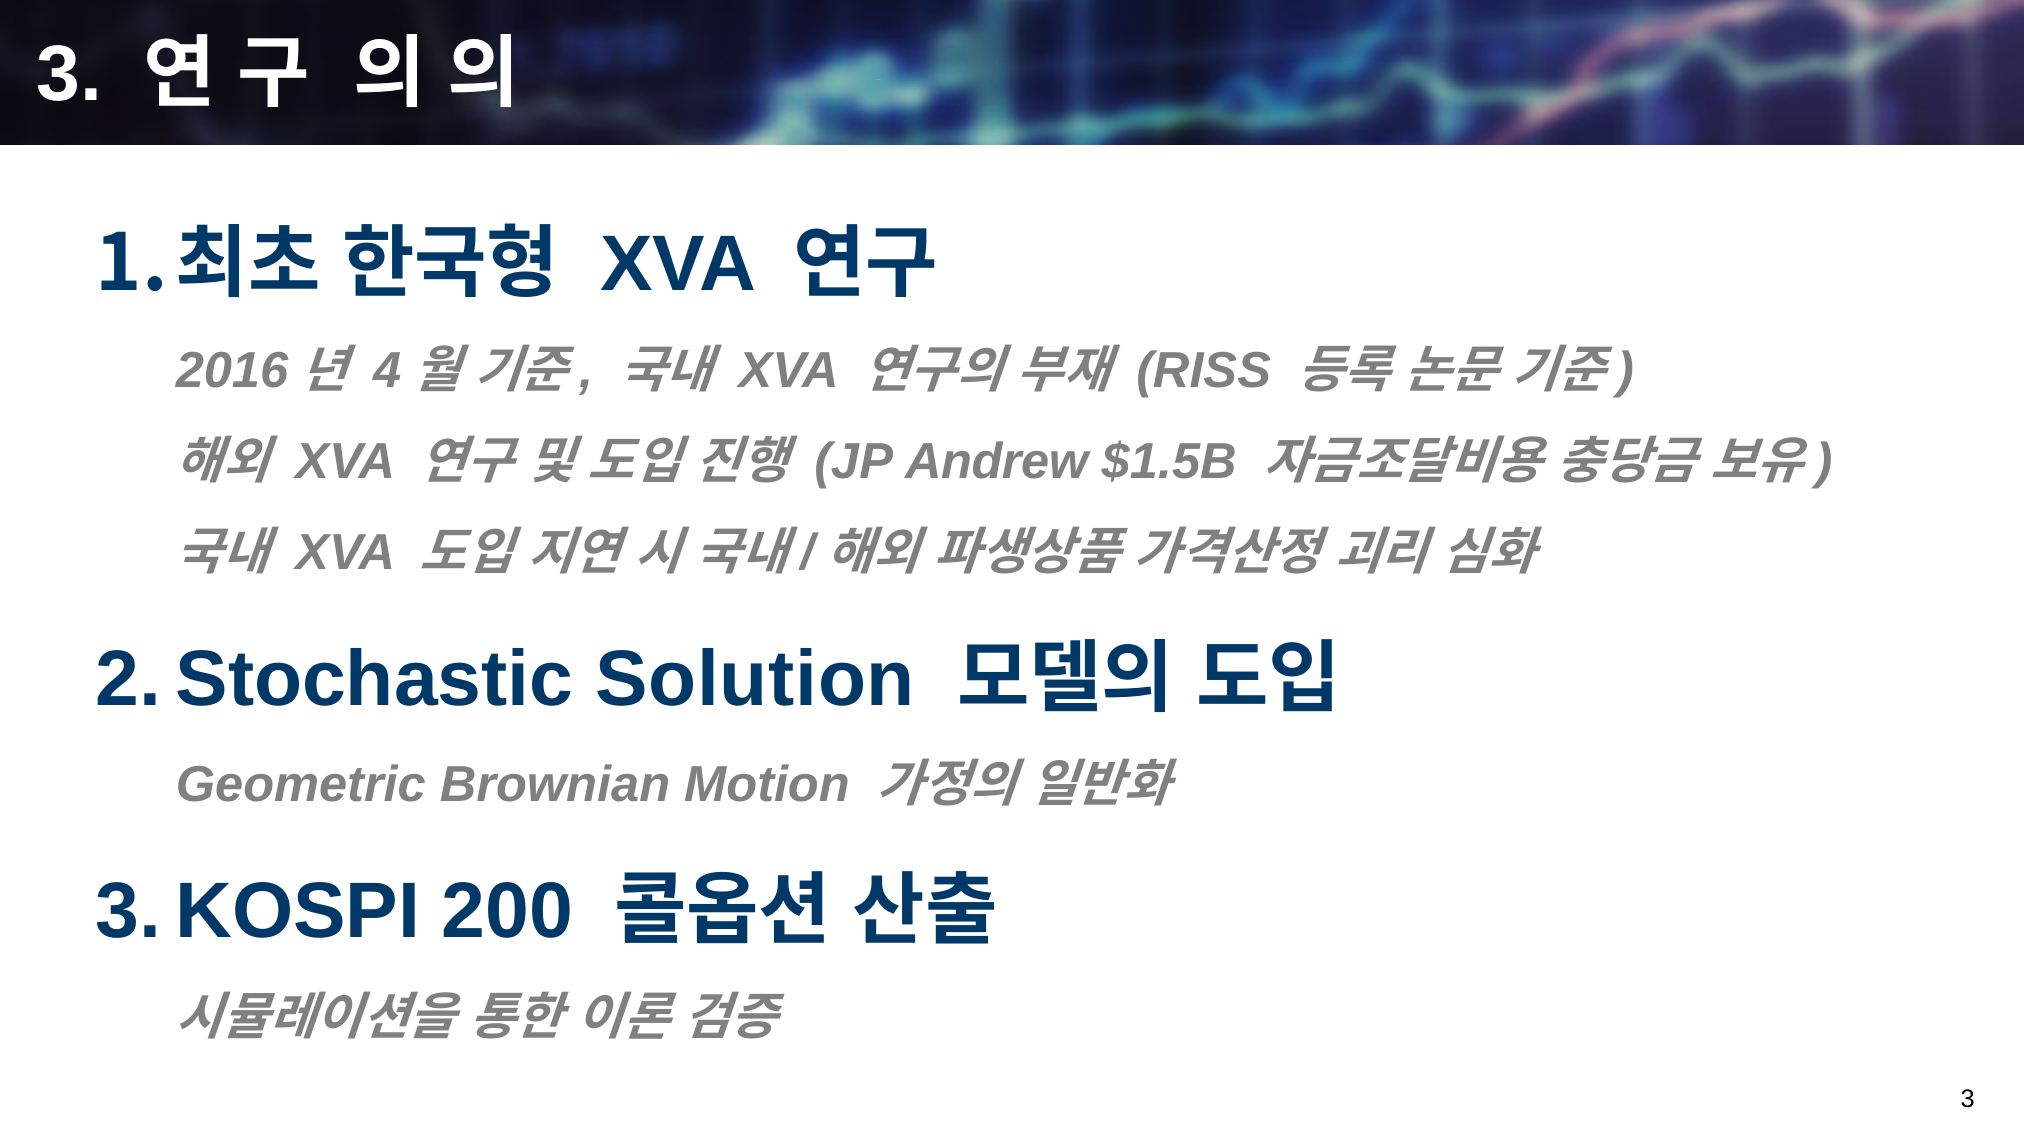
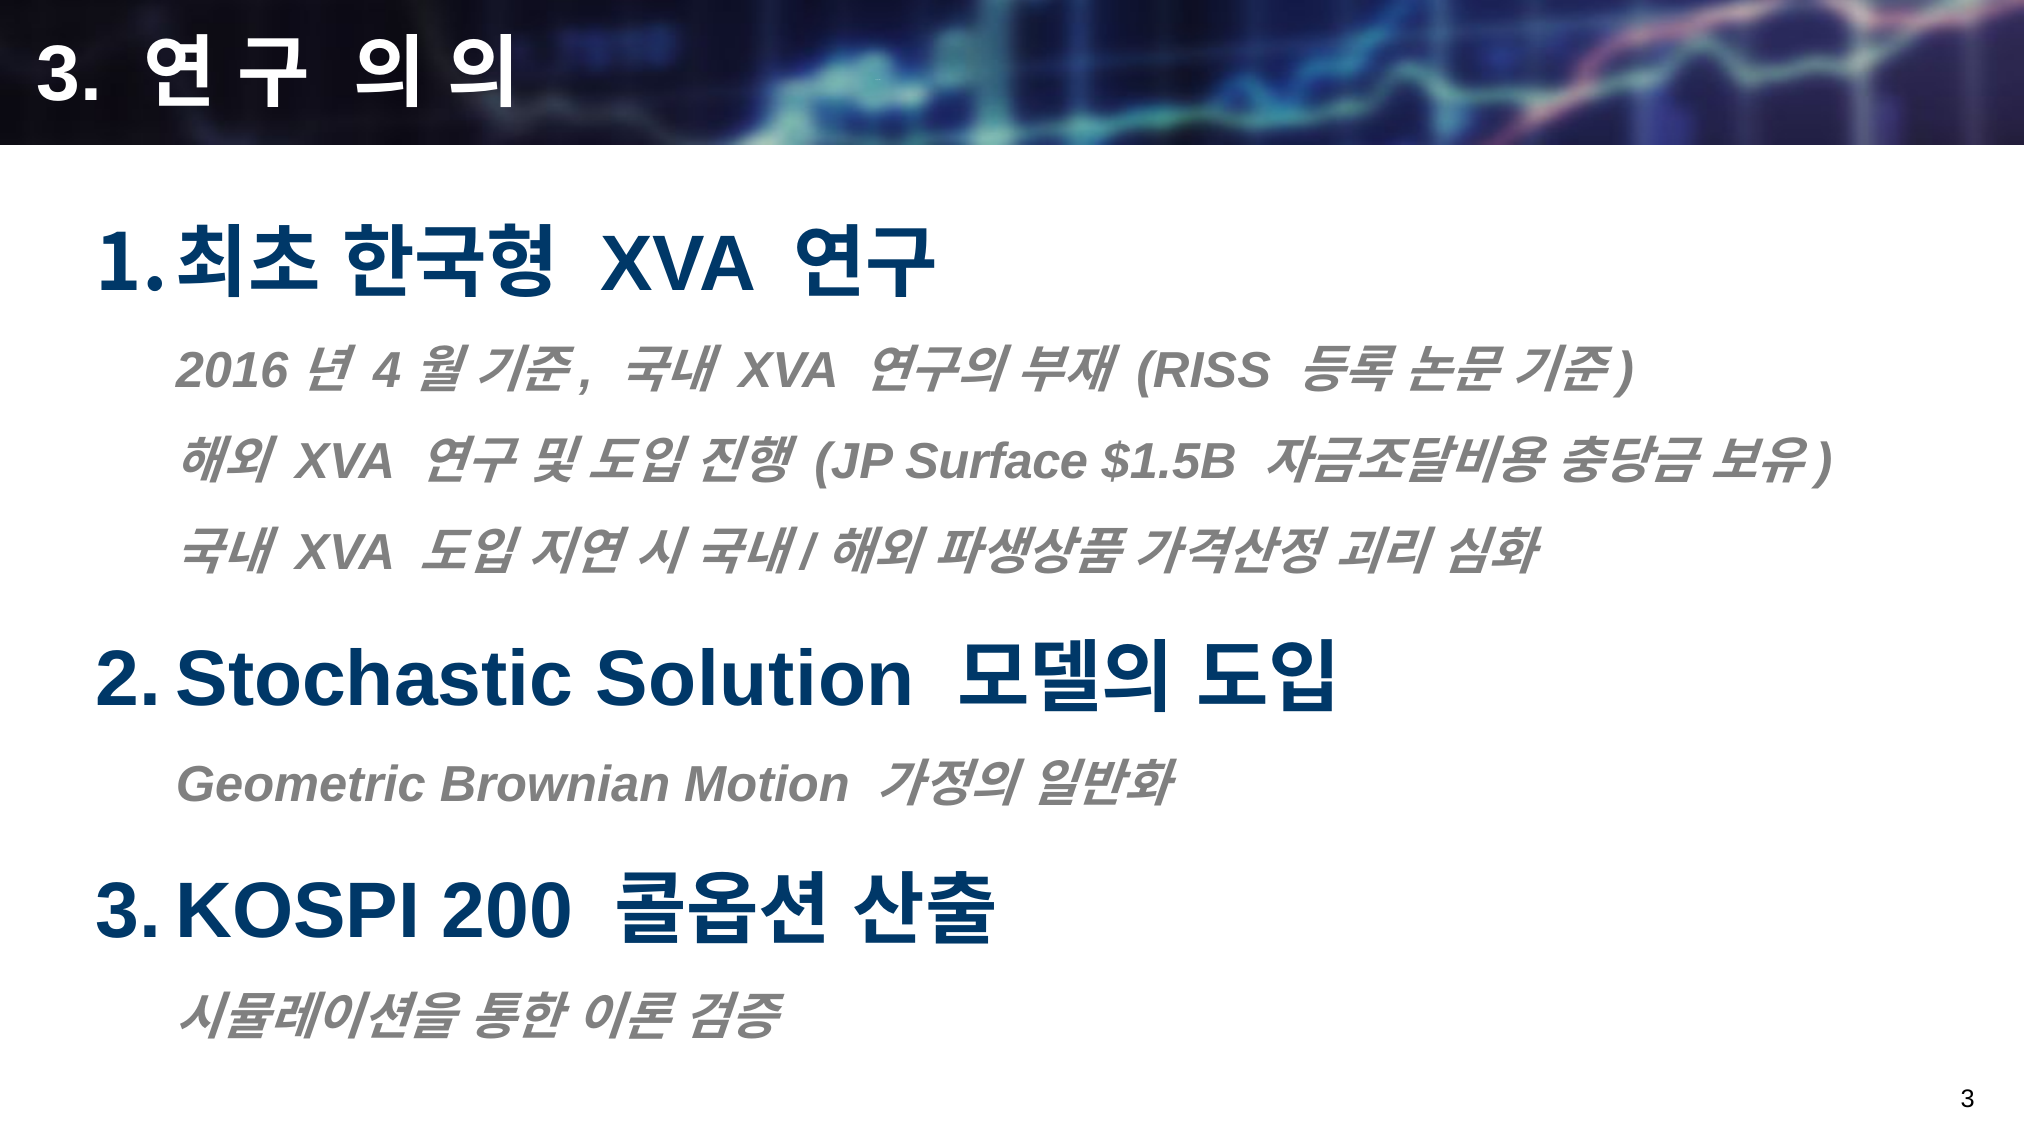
Andrew: Andrew -> Surface
